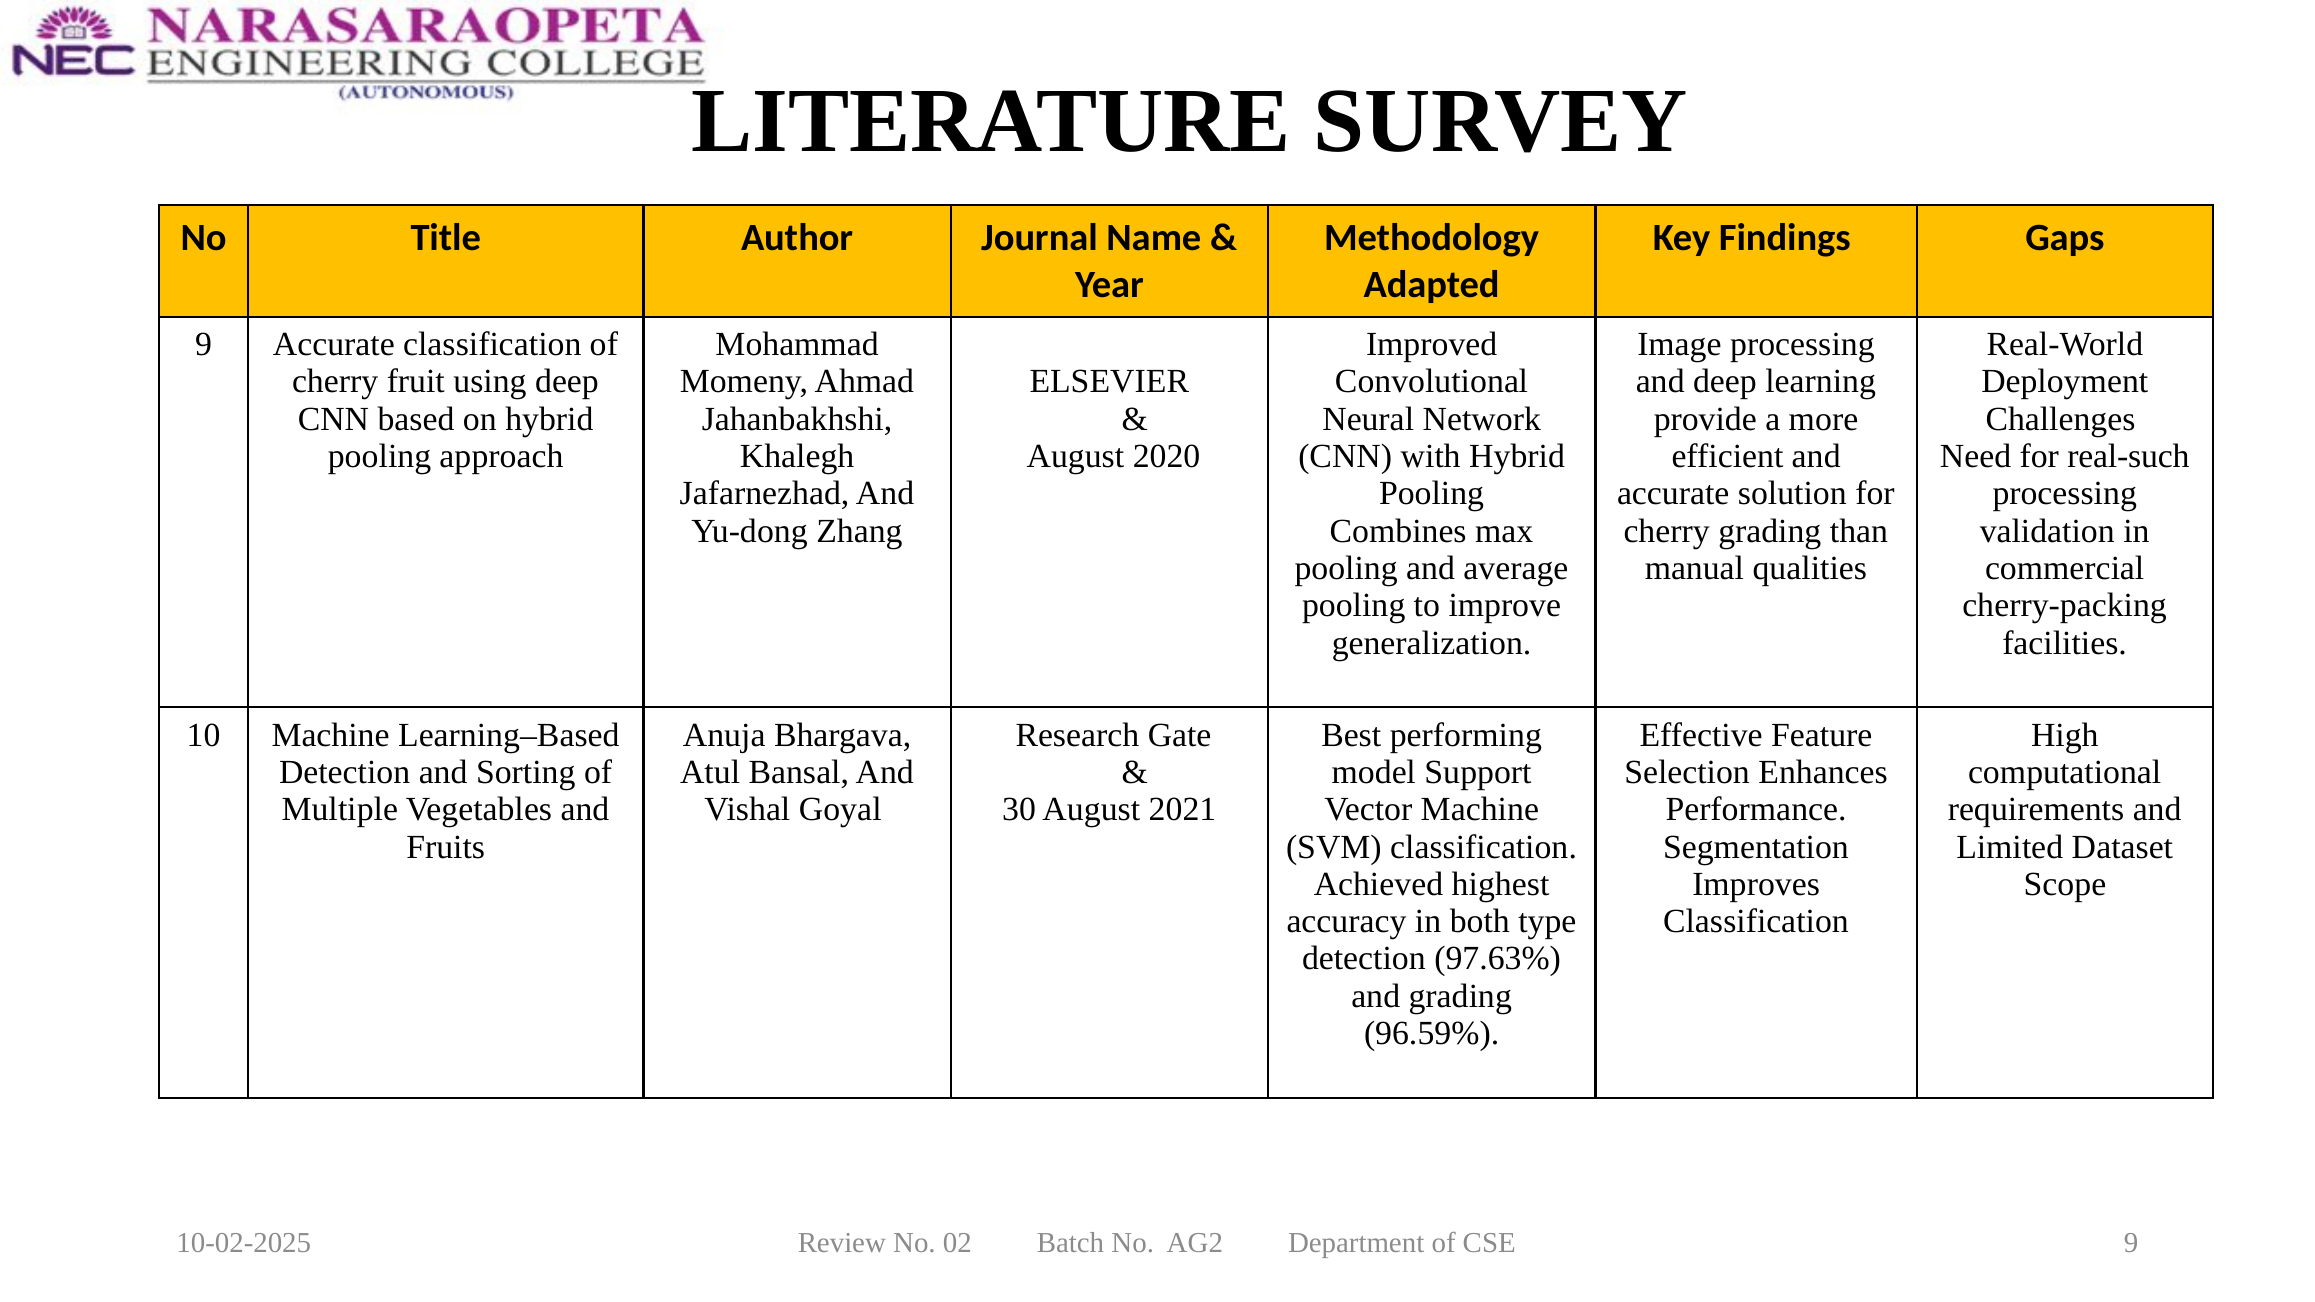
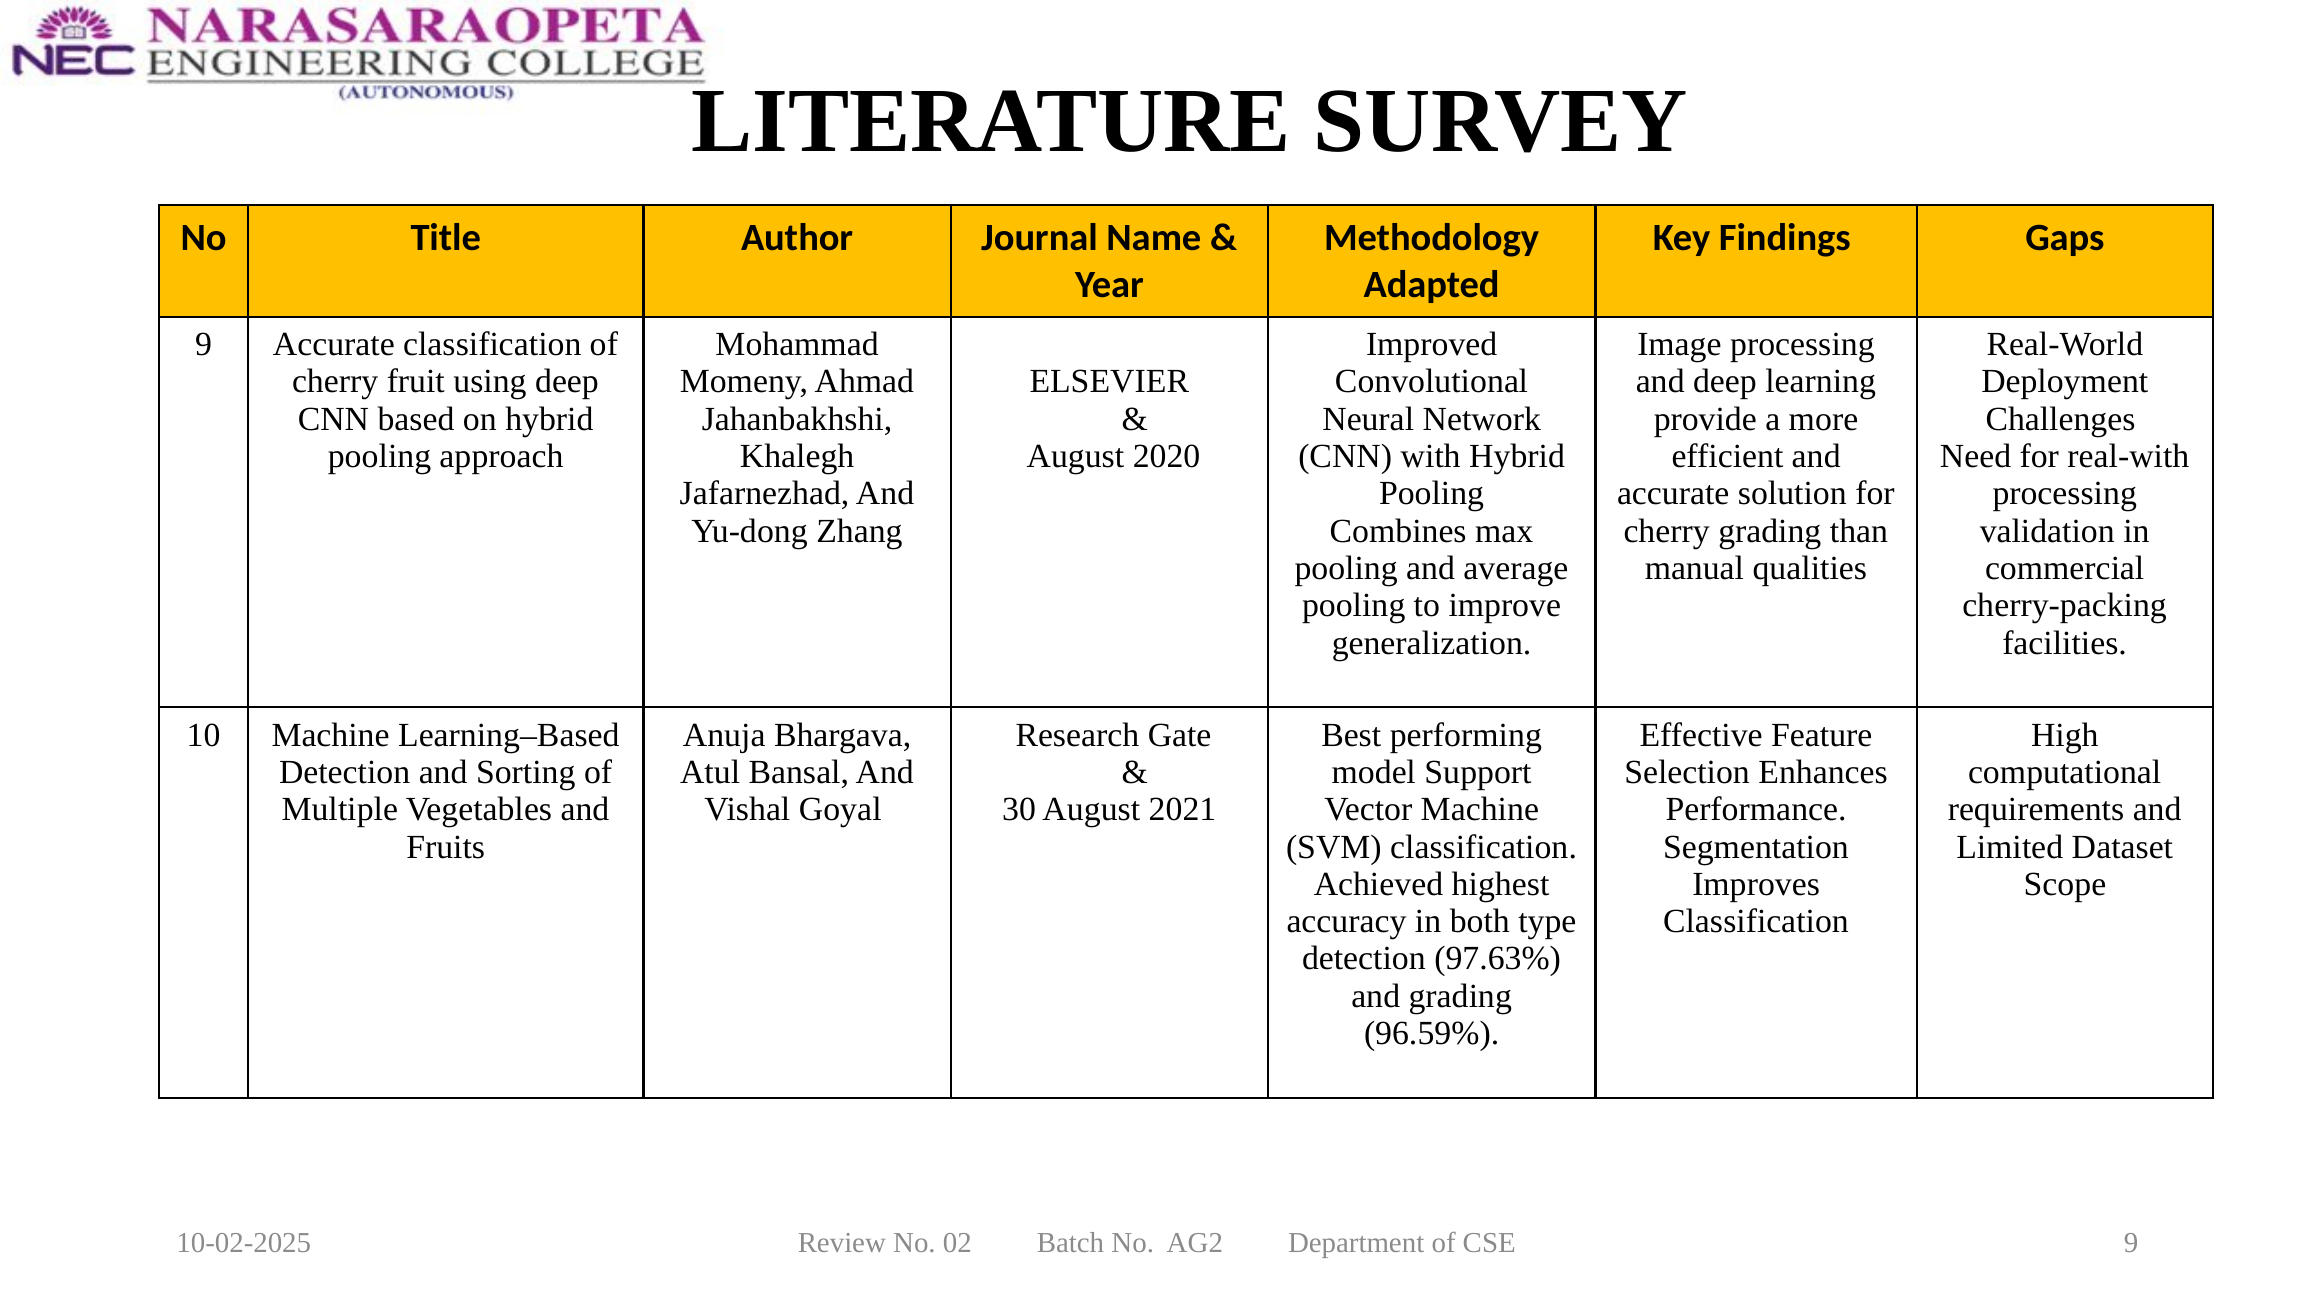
real-such: real-such -> real-with
